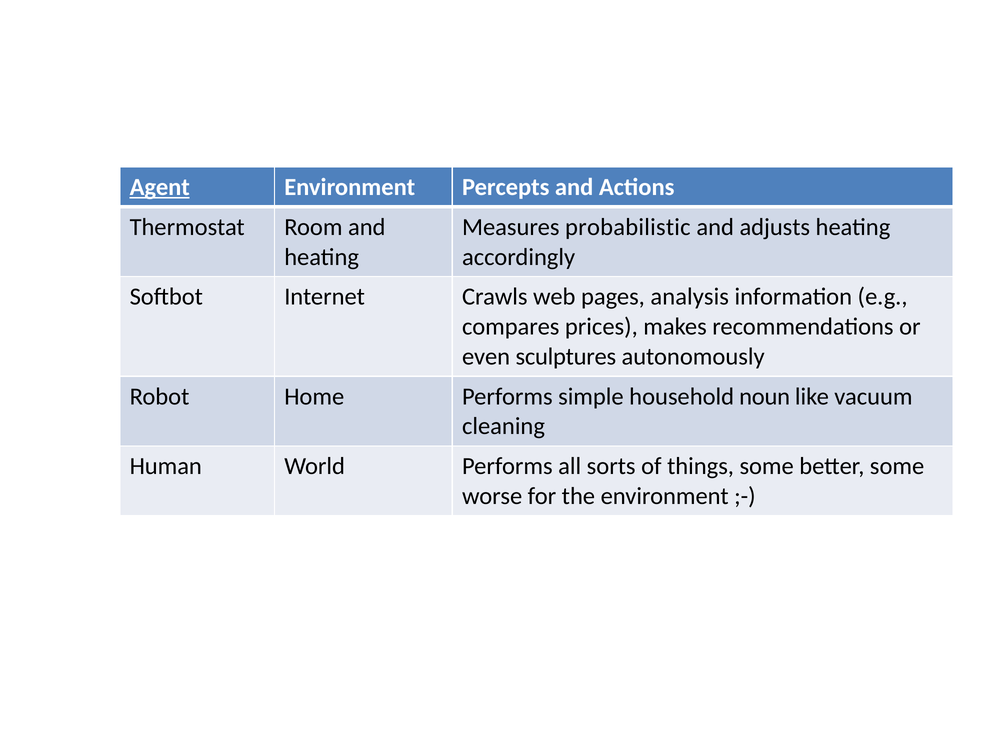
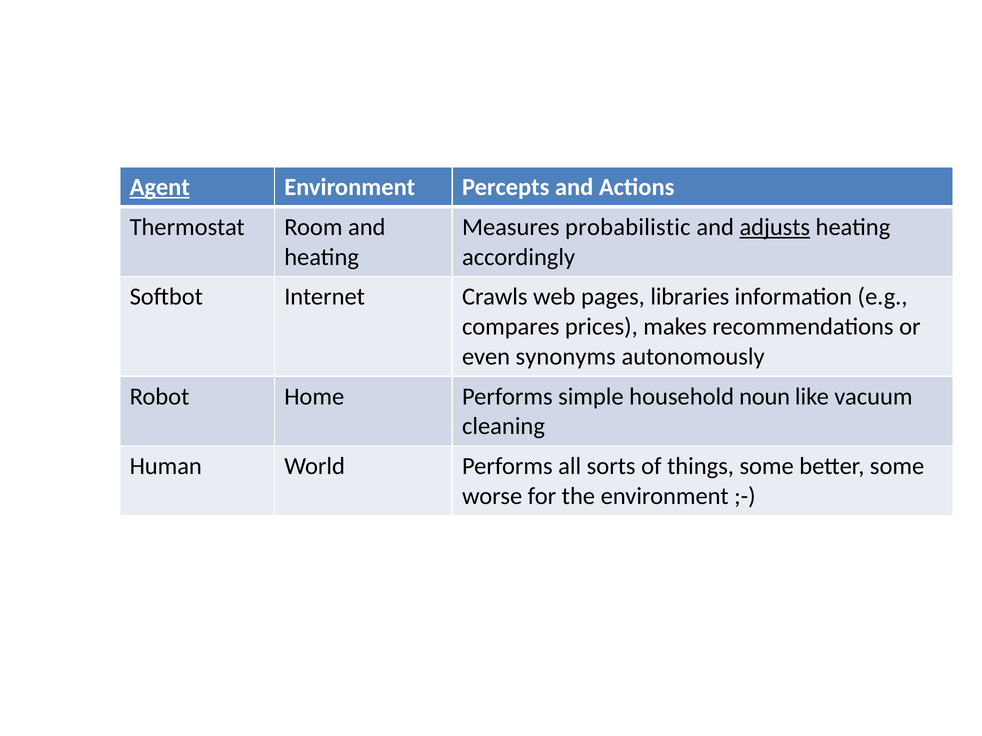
adjusts underline: none -> present
analysis: analysis -> libraries
sculptures: sculptures -> synonyms
